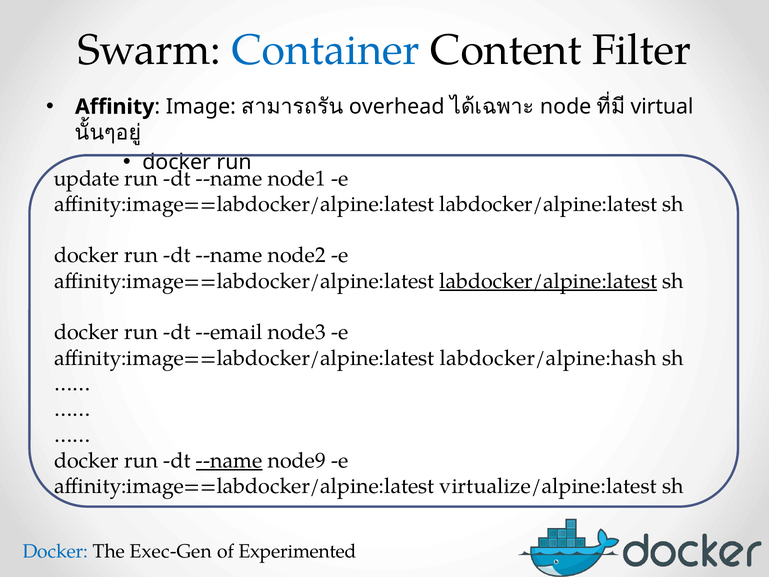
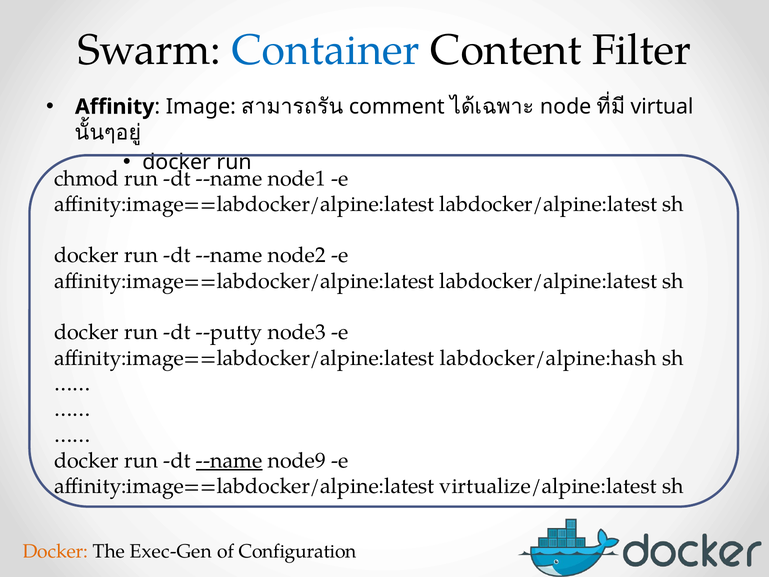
overhead: overhead -> comment
update: update -> chmod
labdocker/alpine:latest at (548, 281) underline: present -> none
--email: --email -> --putty
Docker at (55, 551) colour: blue -> orange
Experimented: Experimented -> Configuration
